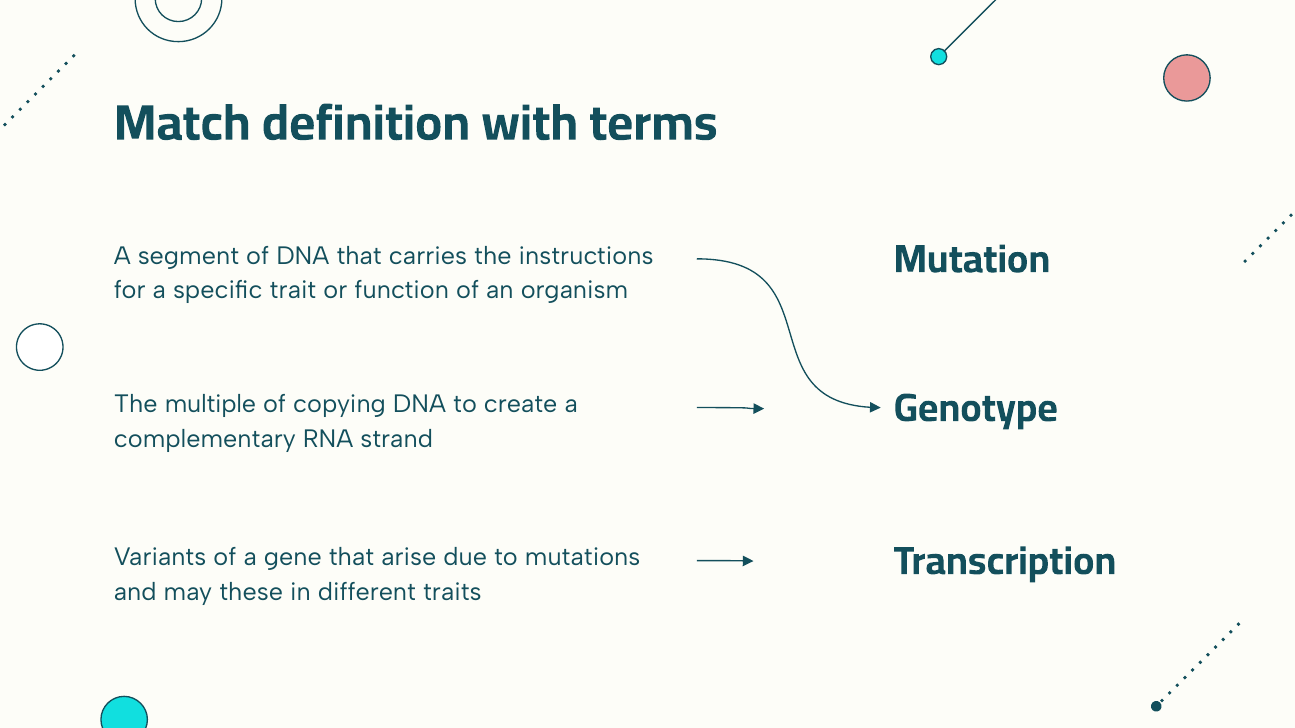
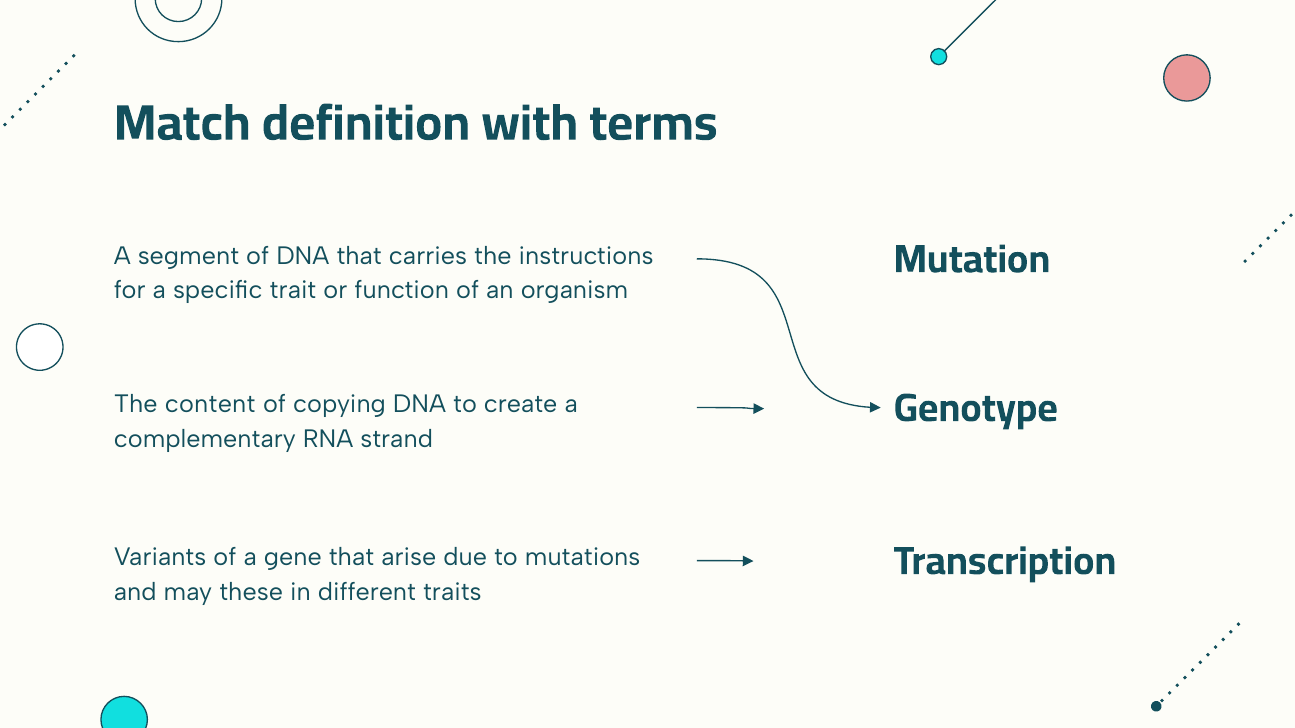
multiple: multiple -> content
